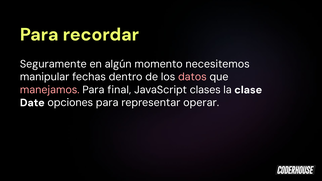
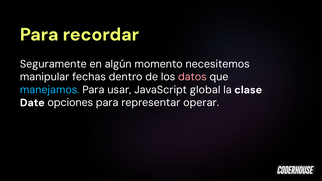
manejamos colour: pink -> light blue
final: final -> usar
clases: clases -> global
